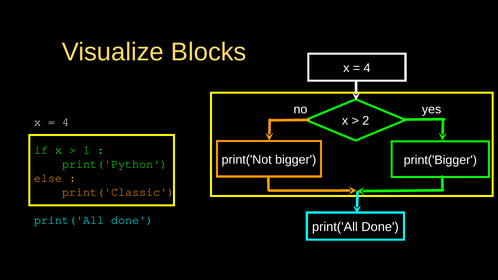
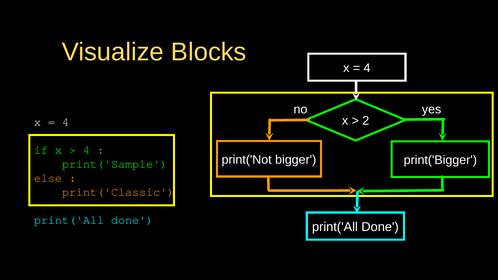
1 at (87, 150): 1 -> 4
print('Python: print('Python -> print('Sample
